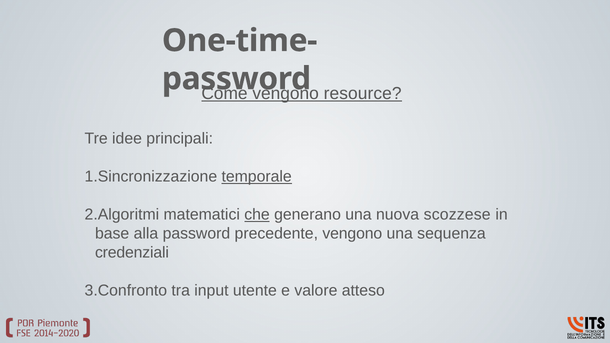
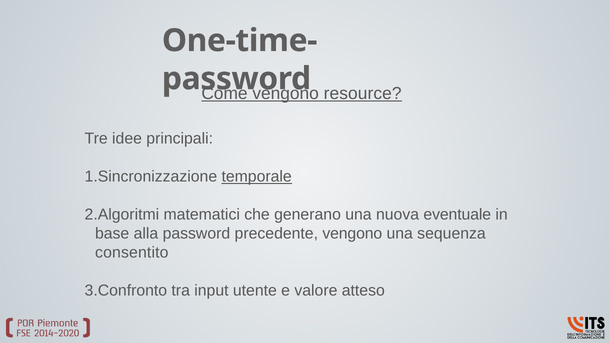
che underline: present -> none
scozzese: scozzese -> eventuale
credenziali: credenziali -> consentito
